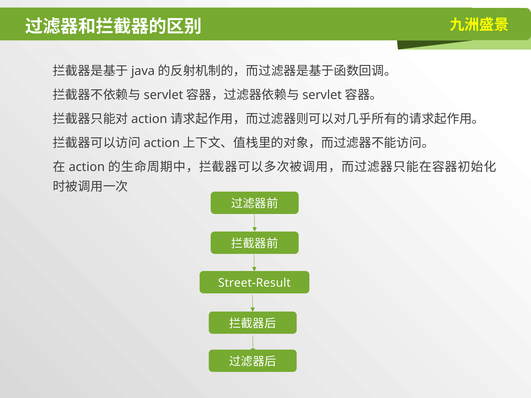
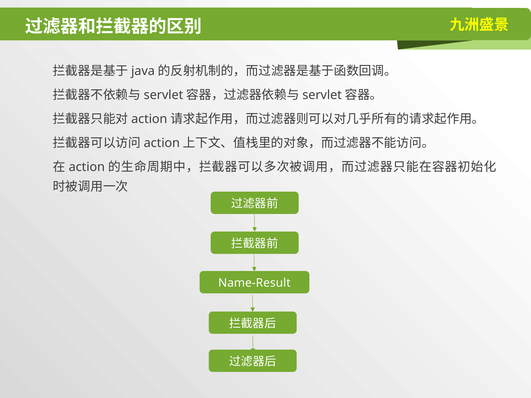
Street-Result: Street-Result -> Name-Result
